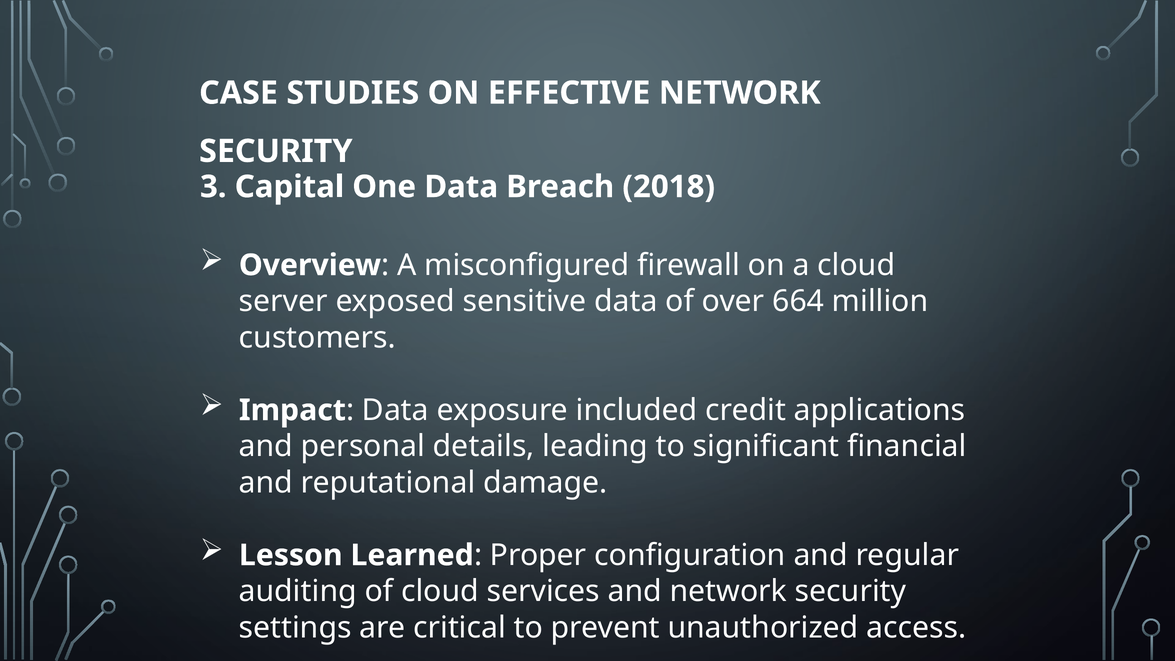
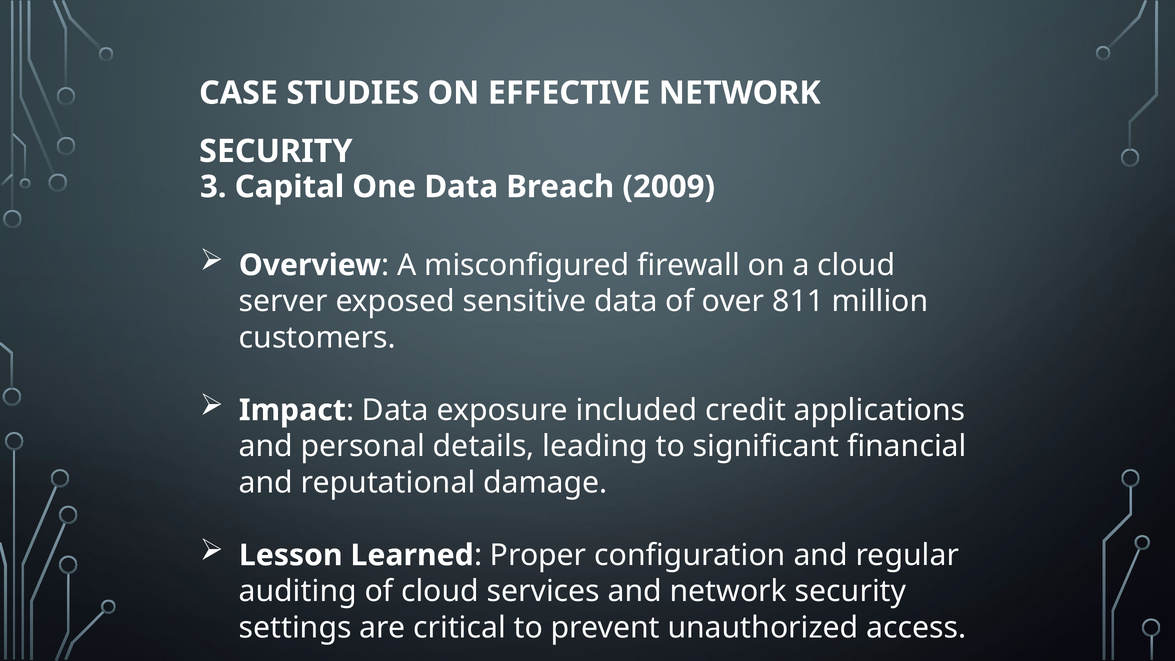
2018: 2018 -> 2009
664: 664 -> 811
